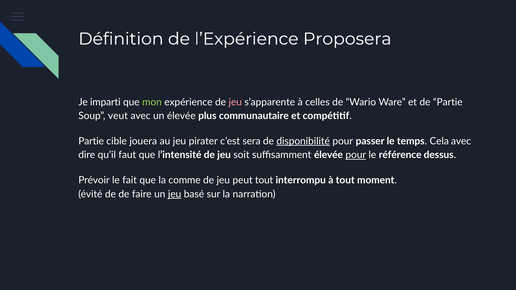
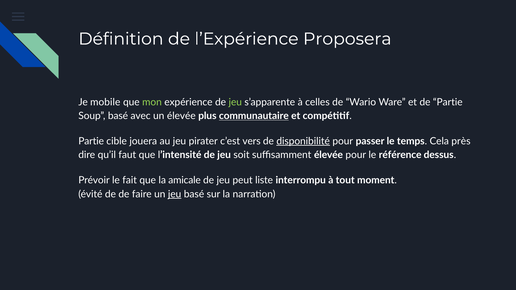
imparti: imparti -> mobile
jeu at (235, 102) colour: pink -> light green
Soup veut: veut -> basé
communautaire underline: none -> present
sera: sera -> vers
Cela avec: avec -> près
pour at (356, 155) underline: present -> none
comme: comme -> amicale
peut tout: tout -> liste
